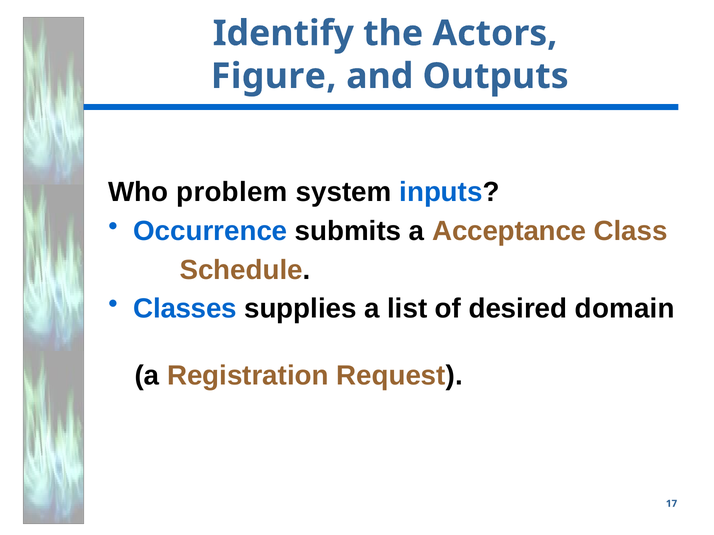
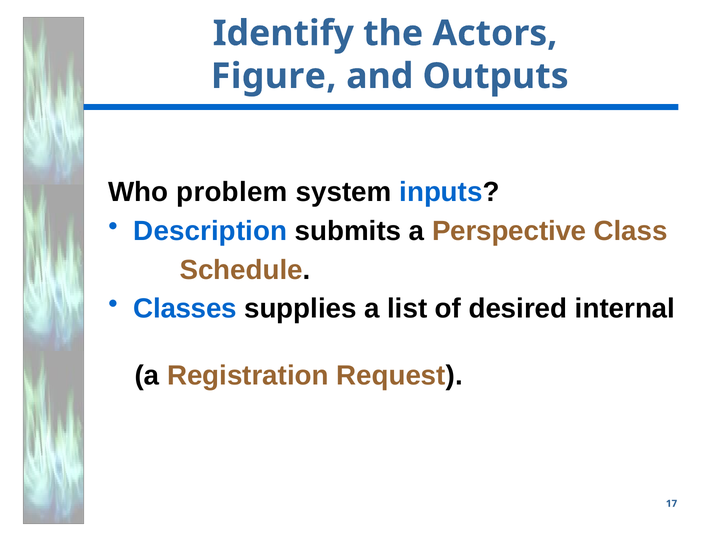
Occurrence: Occurrence -> Description
Acceptance: Acceptance -> Perspective
domain: domain -> internal
